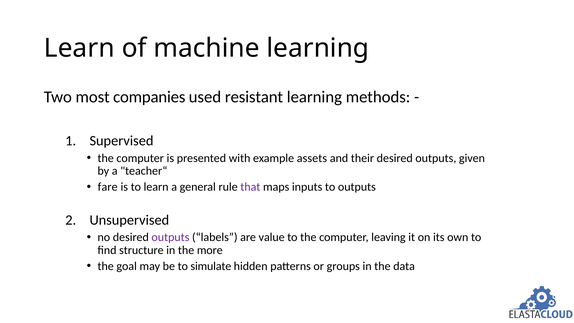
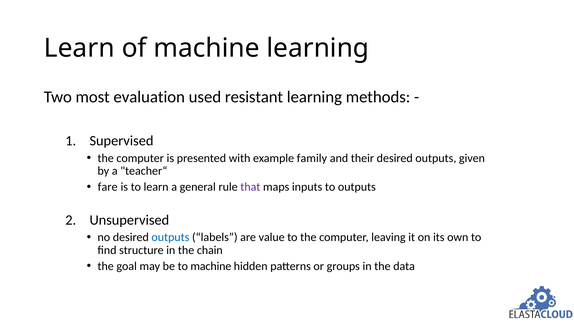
companies: companies -> evaluation
assets: assets -> family
outputs at (170, 237) colour: purple -> blue
more: more -> chain
to simulate: simulate -> machine
